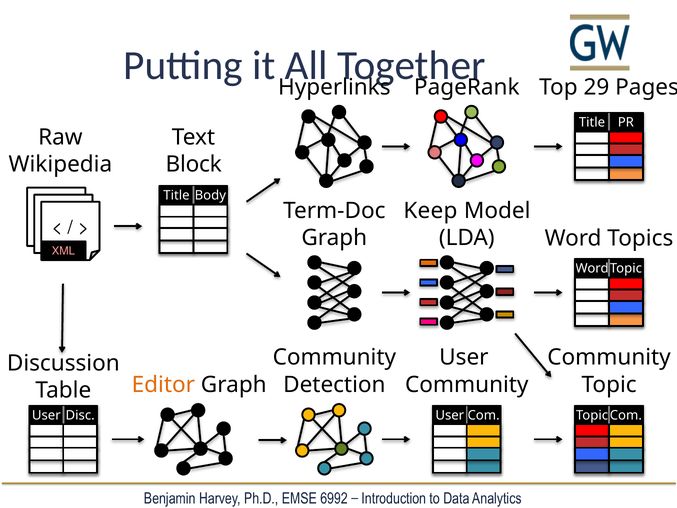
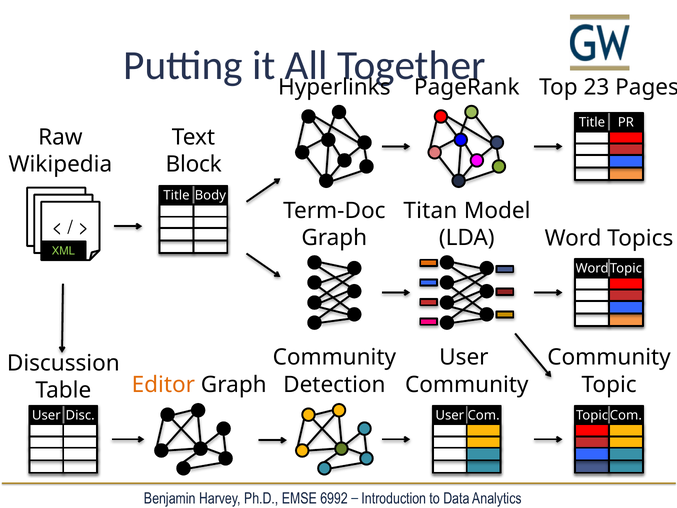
29: 29 -> 23
Keep: Keep -> Titan
XML colour: pink -> light green
